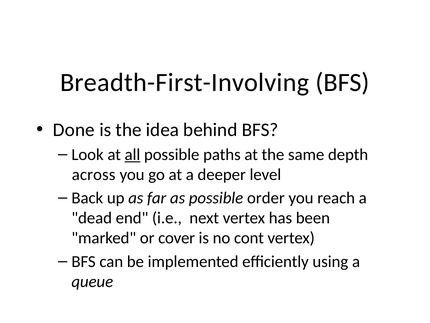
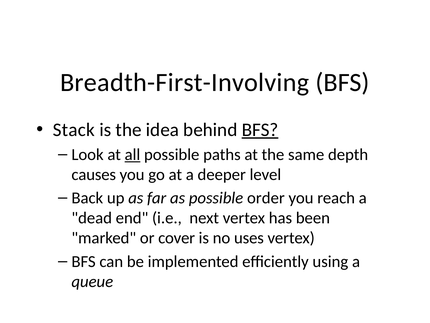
Done: Done -> Stack
BFS at (260, 130) underline: none -> present
across: across -> causes
cont: cont -> uses
